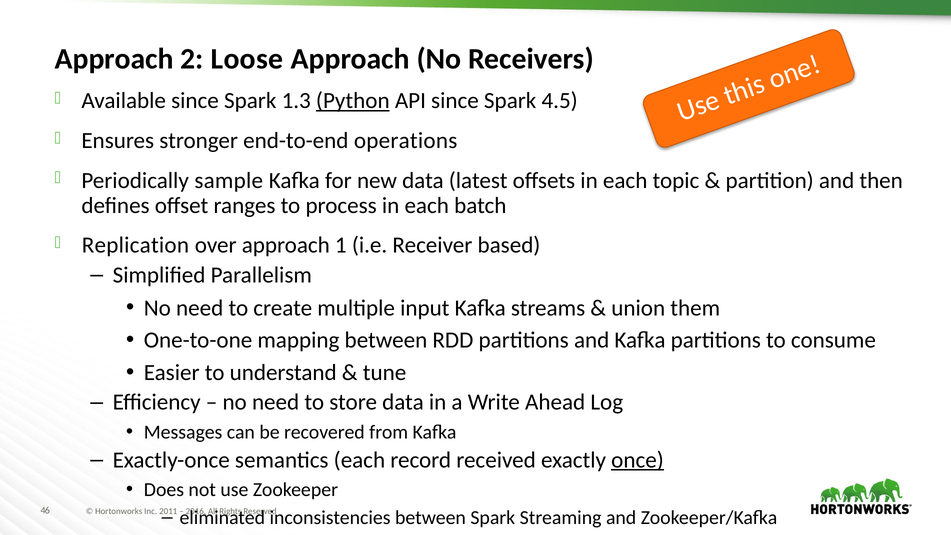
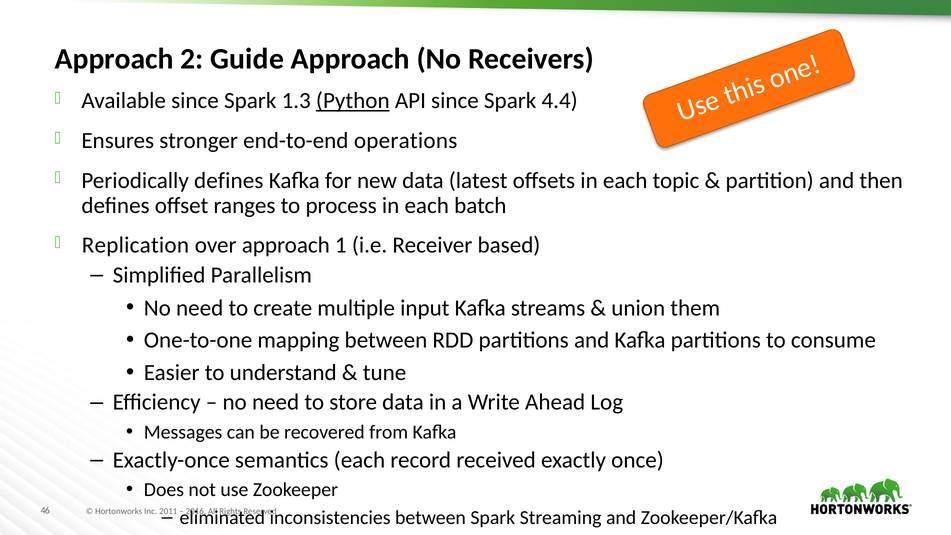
Loose: Loose -> Guide
4.5: 4.5 -> 4.4
Periodically sample: sample -> defines
once underline: present -> none
